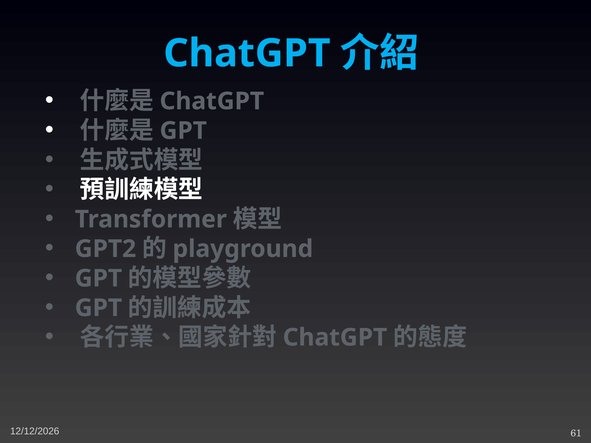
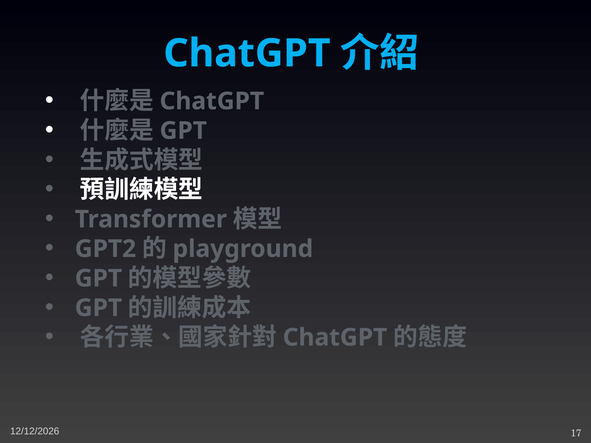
61: 61 -> 17
